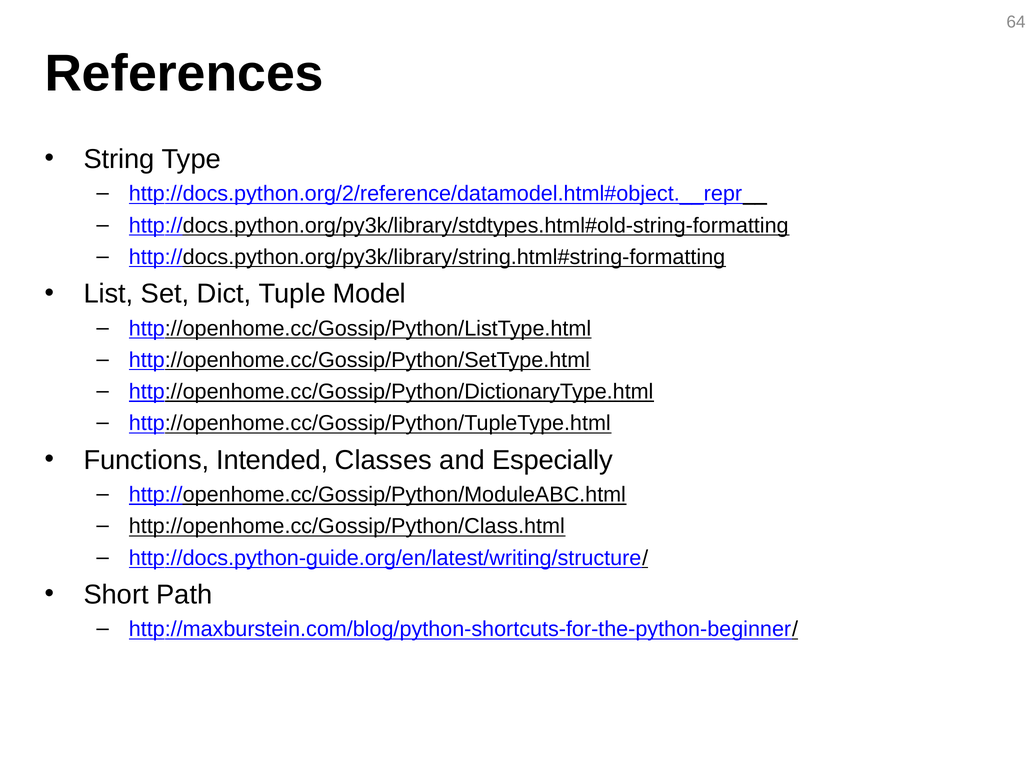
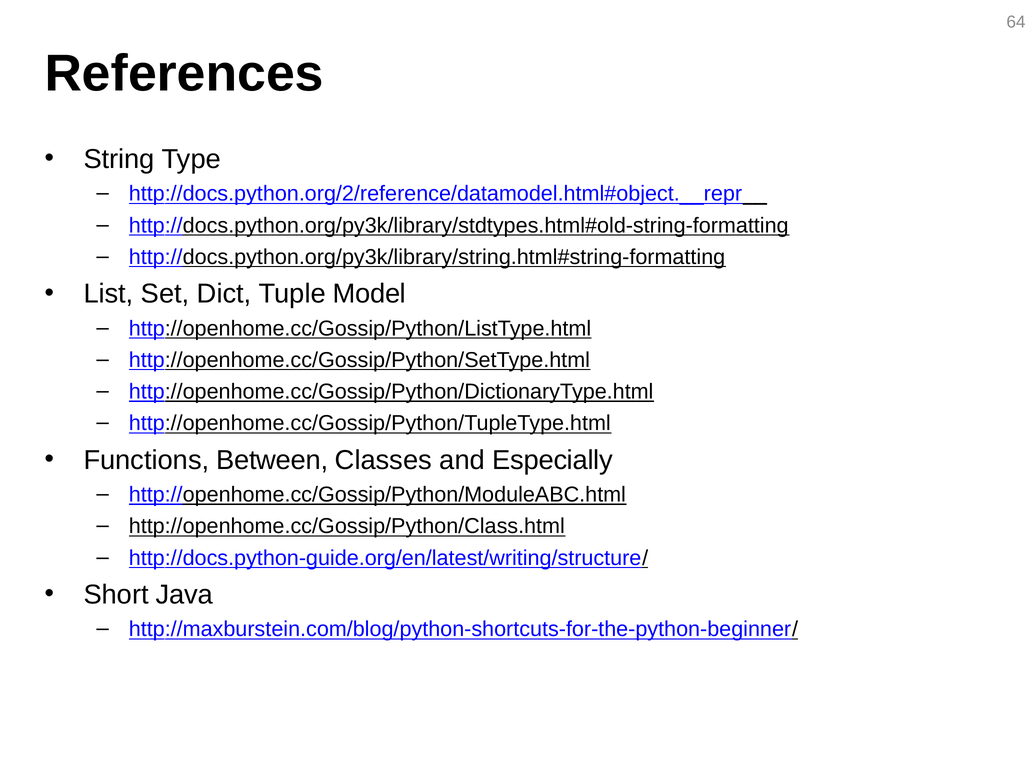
Intended: Intended -> Between
Path: Path -> Java
